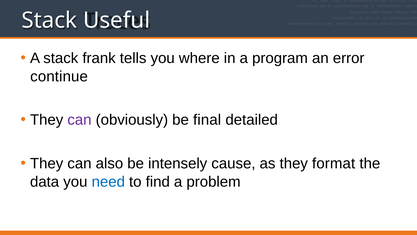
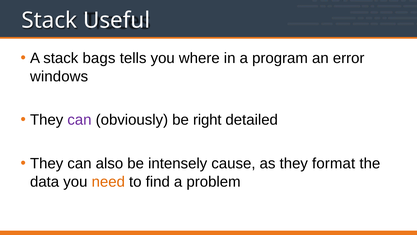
frank: frank -> bags
continue: continue -> windows
final: final -> right
need colour: blue -> orange
